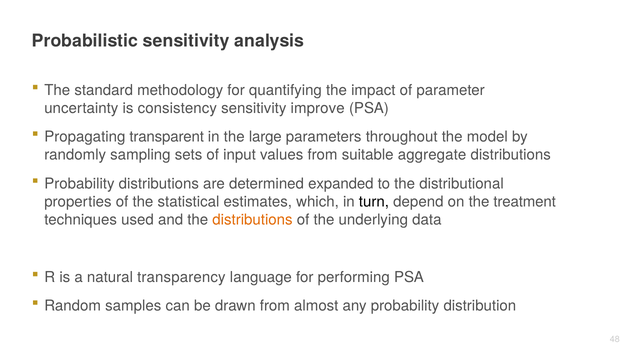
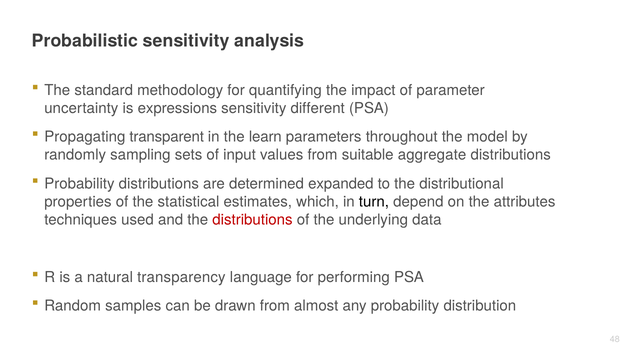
consistency: consistency -> expressions
improve: improve -> different
large: large -> learn
treatment: treatment -> attributes
distributions at (252, 220) colour: orange -> red
